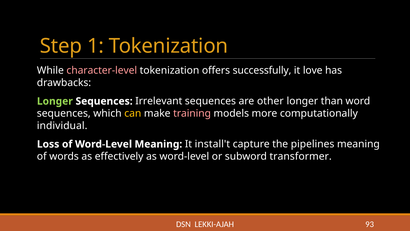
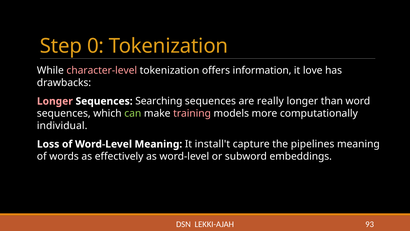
1: 1 -> 0
successfully: successfully -> information
Longer at (55, 101) colour: light green -> pink
Irrelevant: Irrelevant -> Searching
other: other -> really
can colour: yellow -> light green
transformer: transformer -> embeddings
